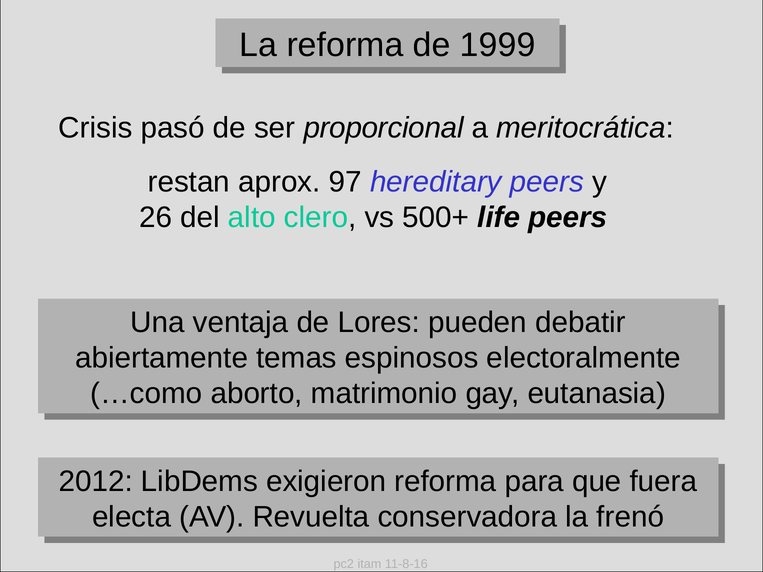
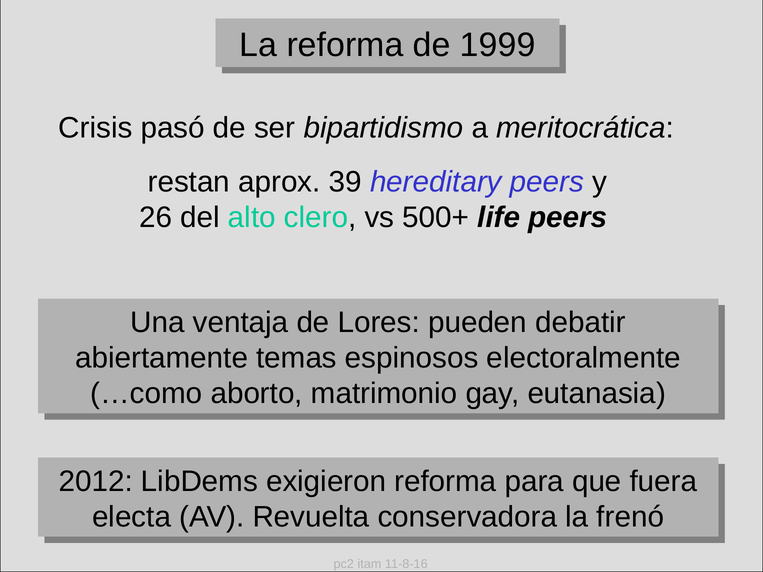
proporcional: proporcional -> bipartidismo
97: 97 -> 39
